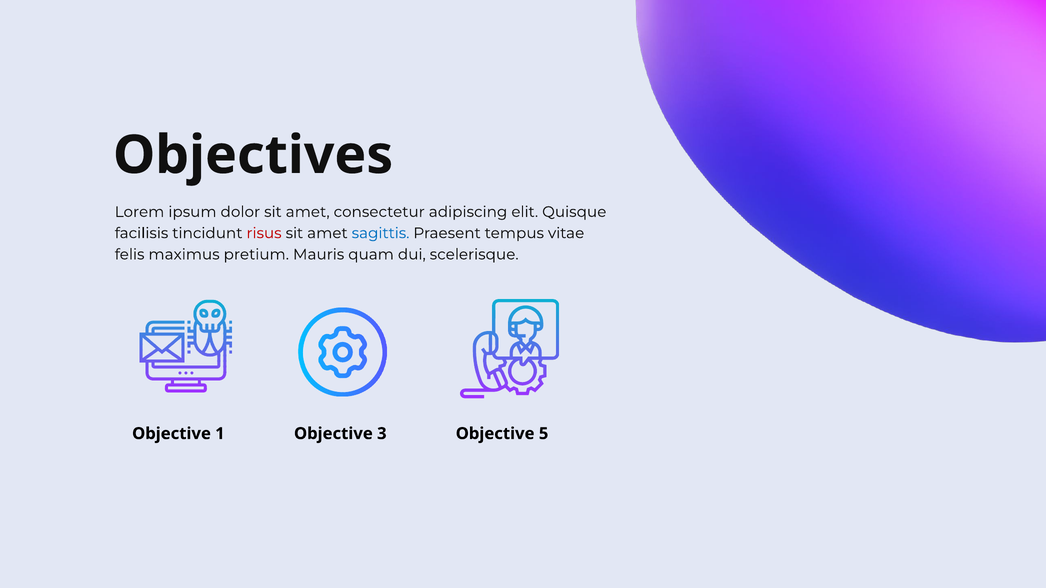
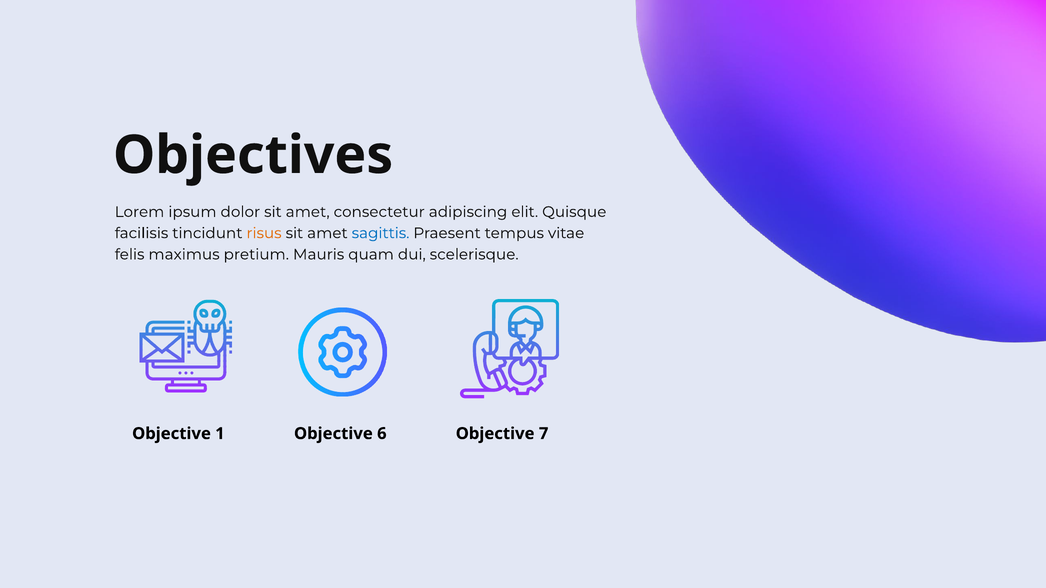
risus colour: red -> orange
3: 3 -> 6
5: 5 -> 7
